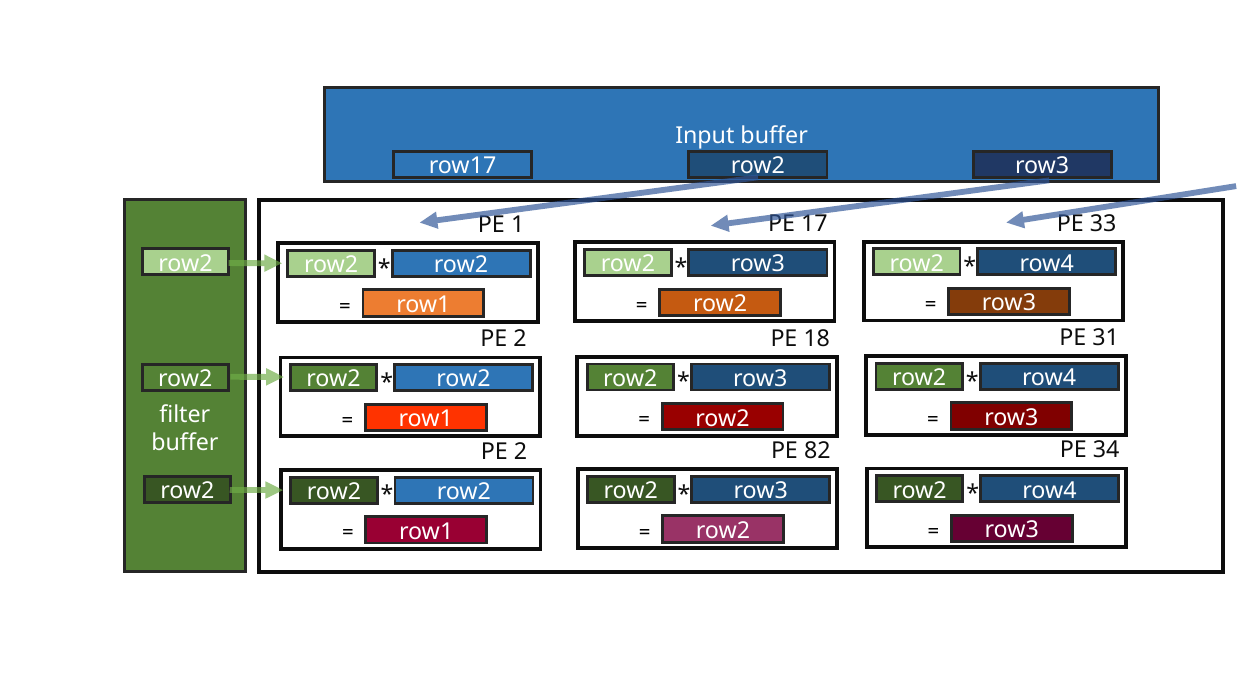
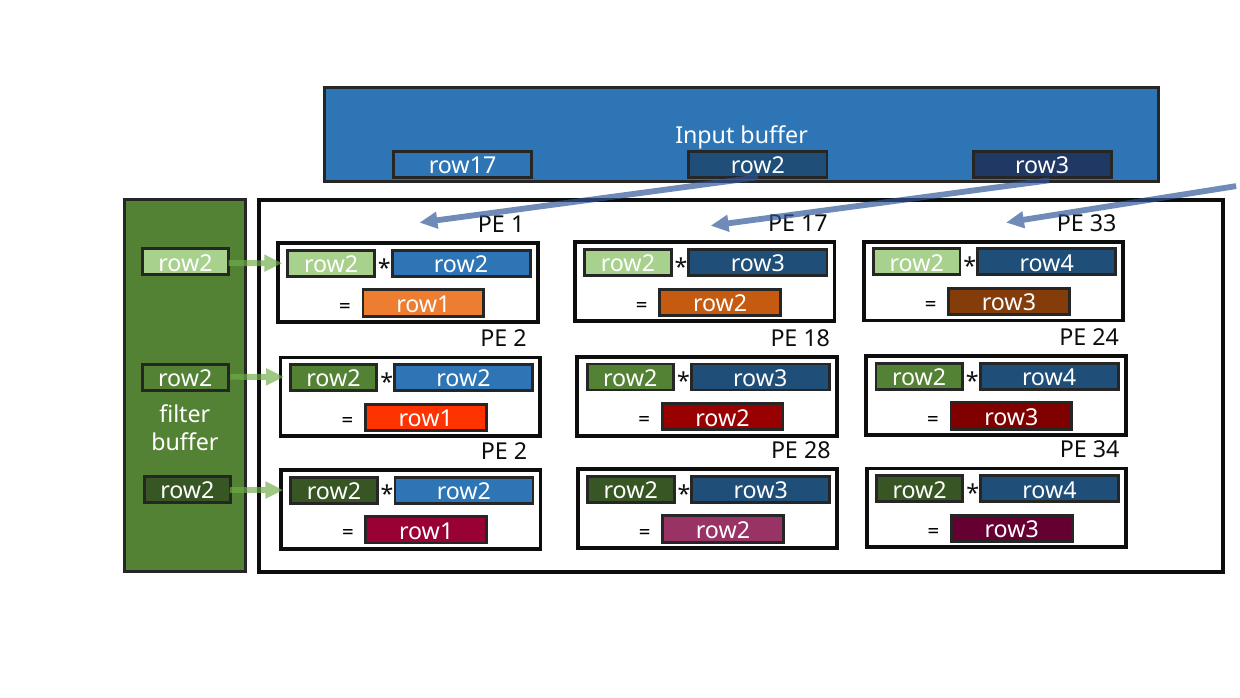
31: 31 -> 24
82: 82 -> 28
